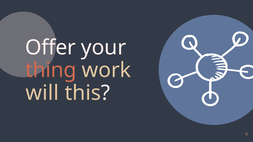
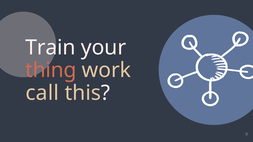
Offer: Offer -> Train
will: will -> call
